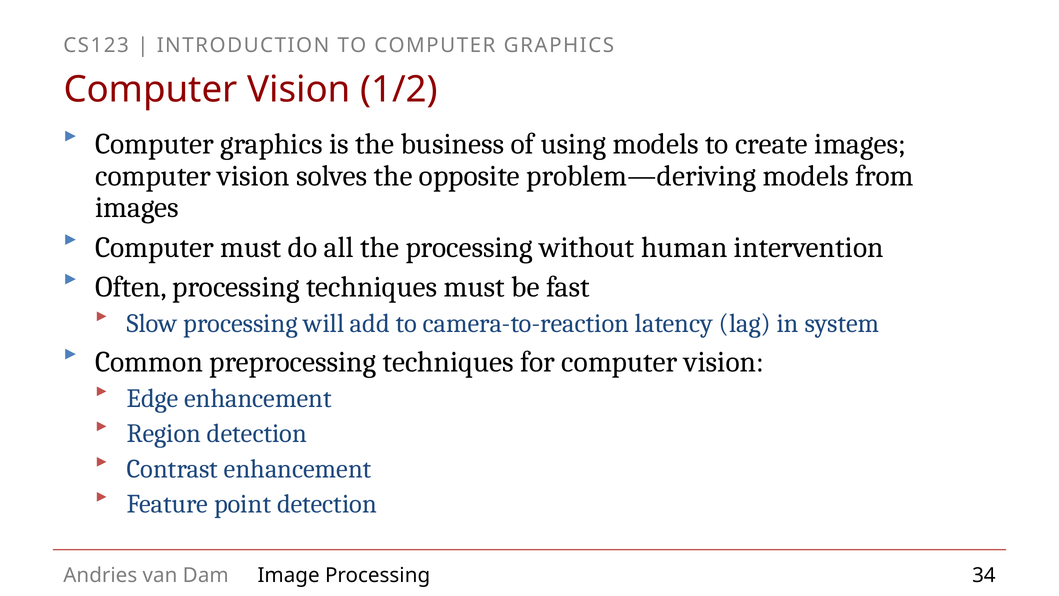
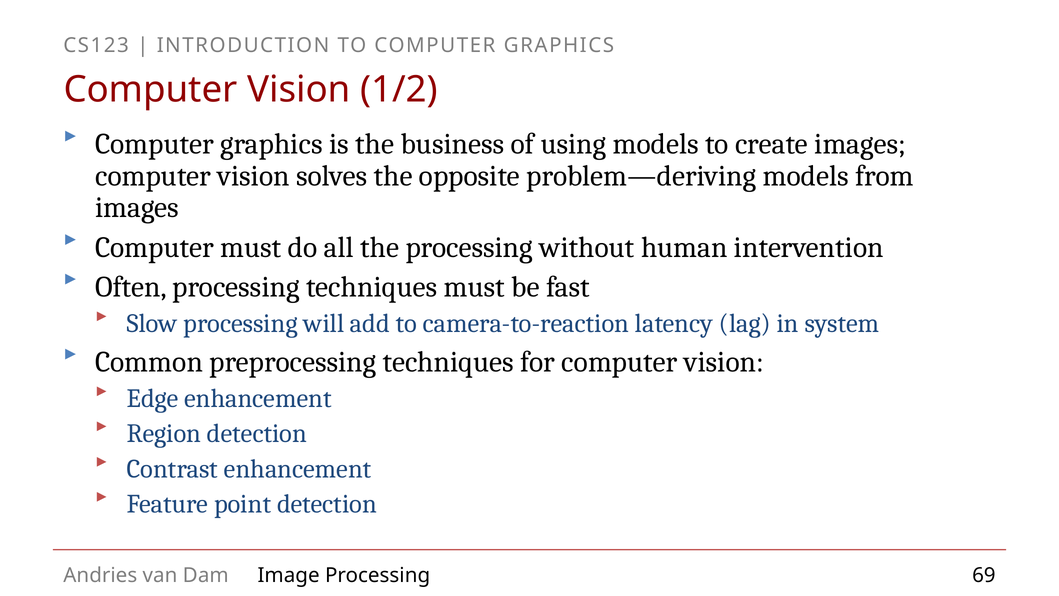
34: 34 -> 69
